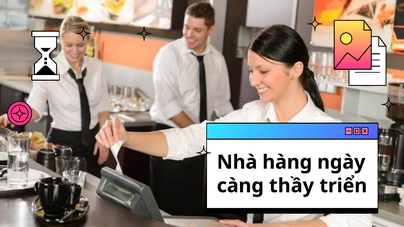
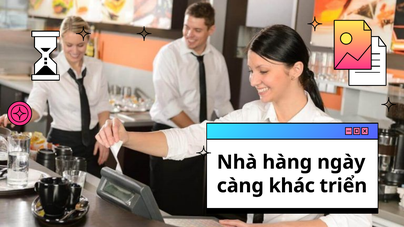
thầy: thầy -> khác
